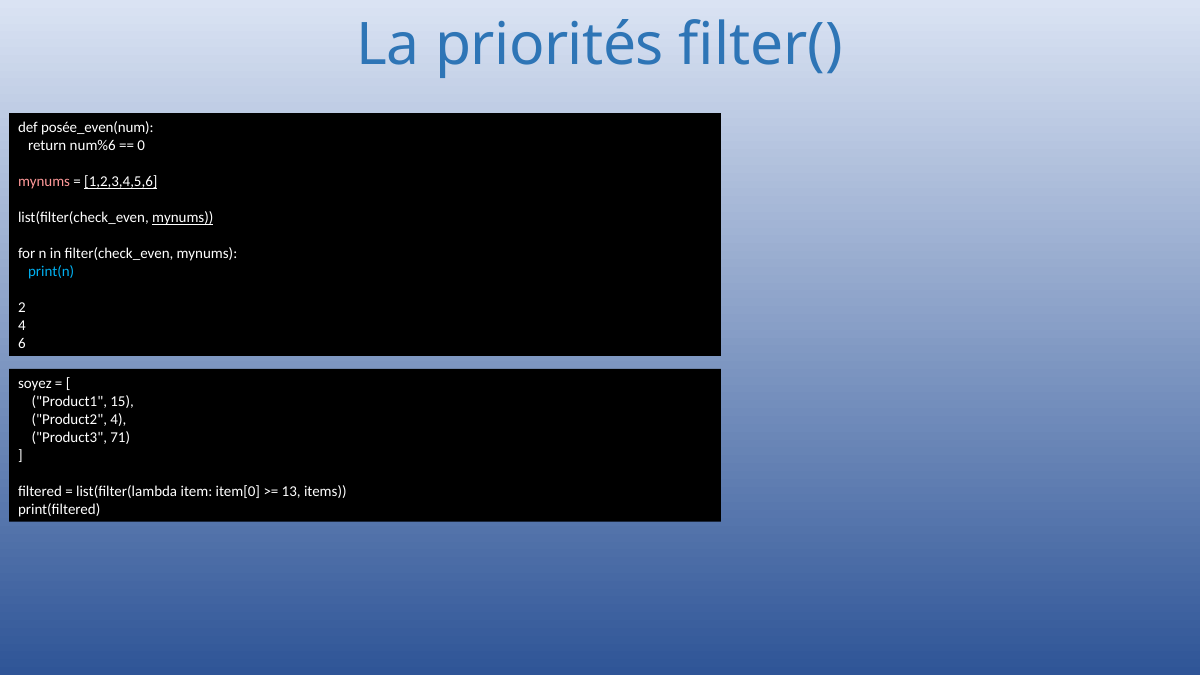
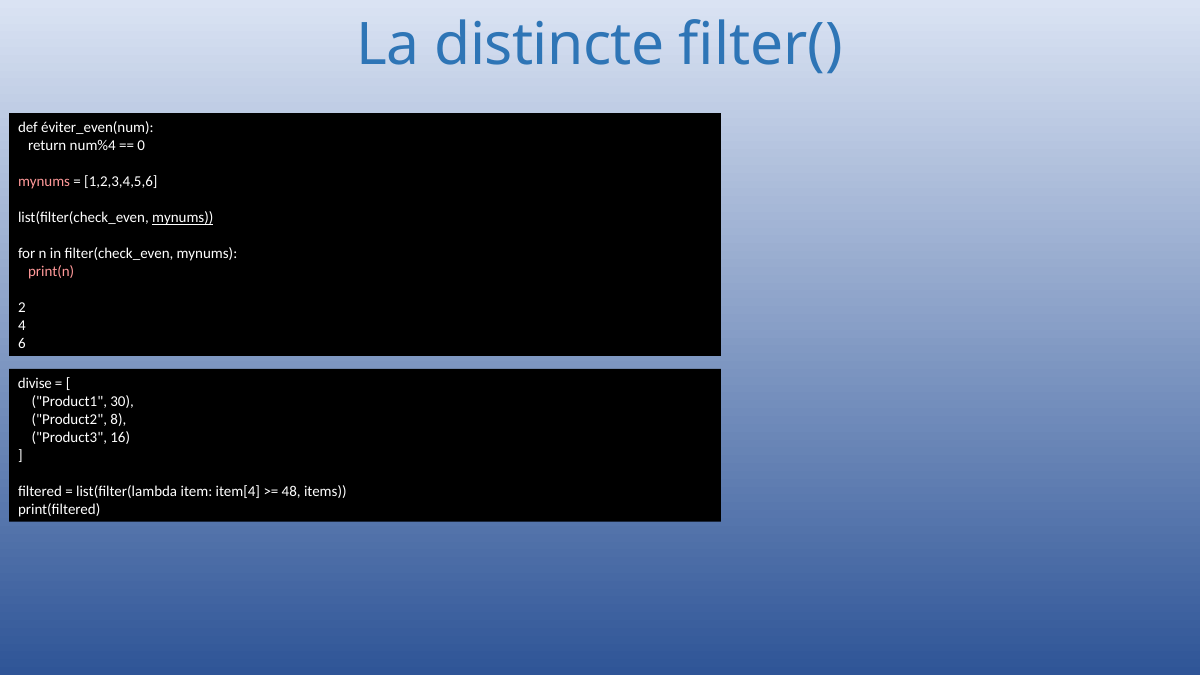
priorités: priorités -> distincte
posée_even(num: posée_even(num -> éviter_even(num
num%6: num%6 -> num%4
1,2,3,4,5,6 underline: present -> none
print(n colour: light blue -> pink
soyez: soyez -> divise
15: 15 -> 30
Product2 4: 4 -> 8
71: 71 -> 16
item[0: item[0 -> item[4
13: 13 -> 48
